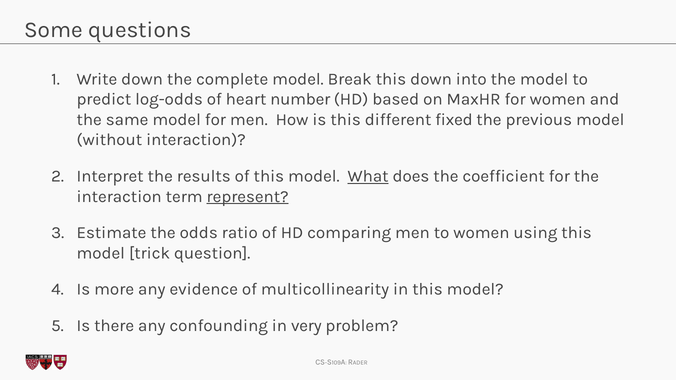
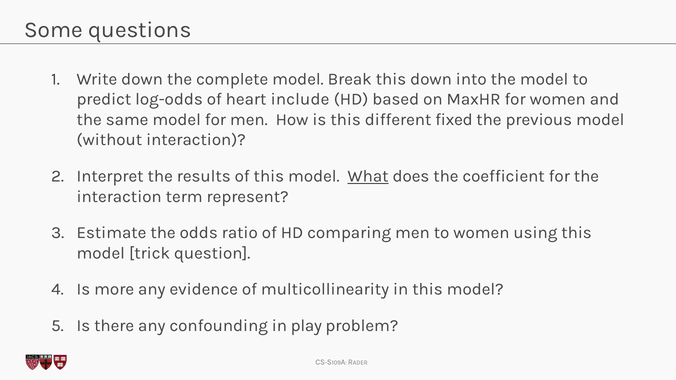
number: number -> include
represent underline: present -> none
very: very -> play
